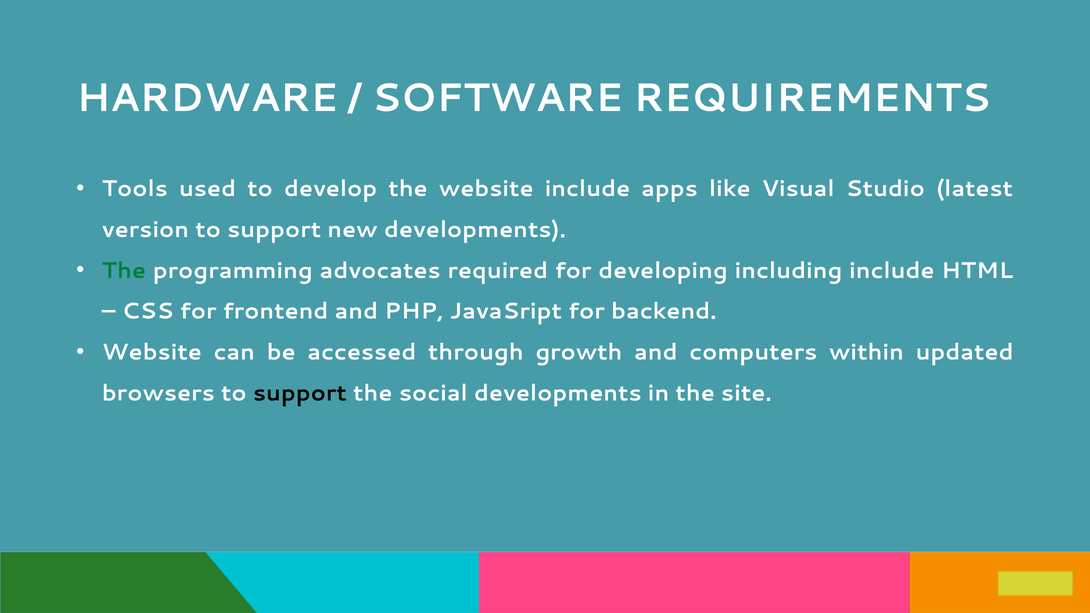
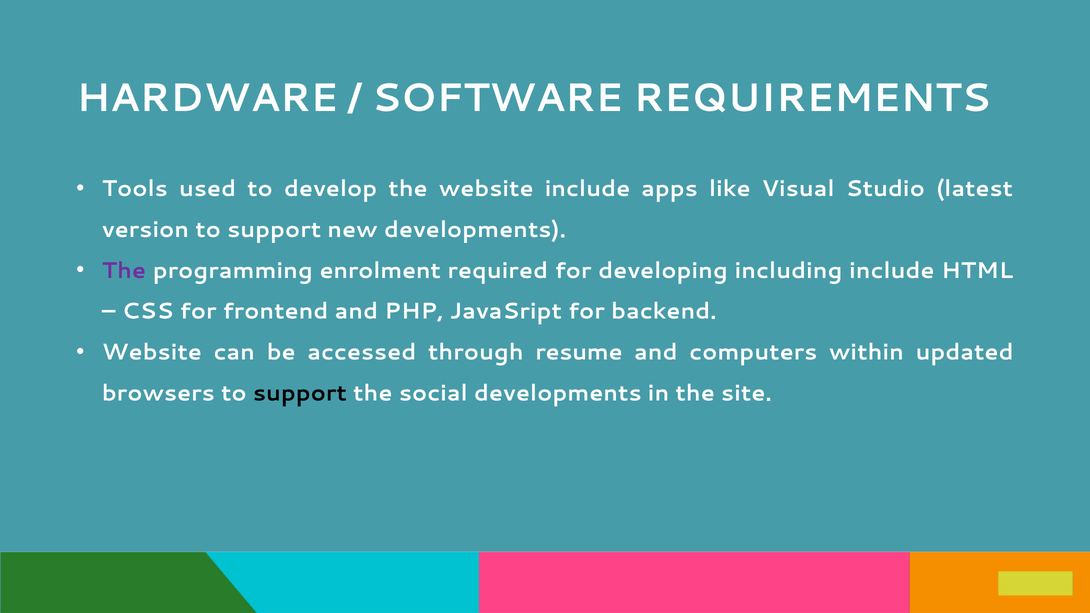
The at (124, 271) colour: green -> purple
advocates: advocates -> enrolment
growth: growth -> resume
